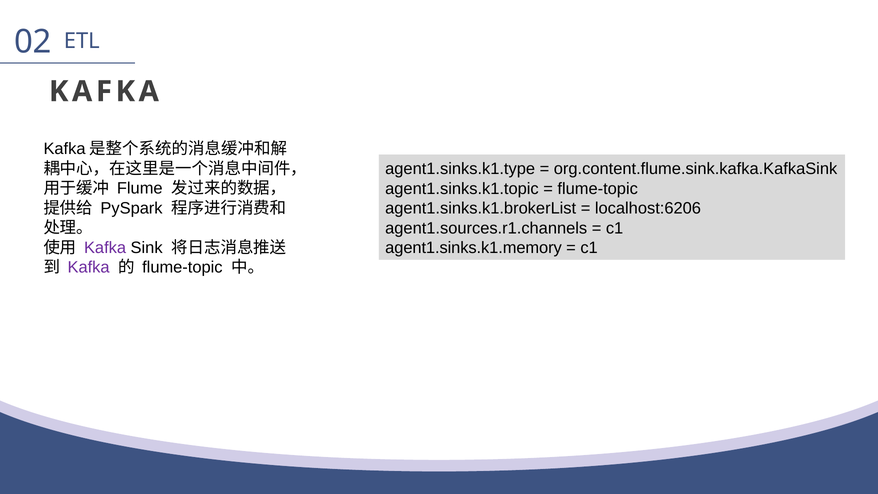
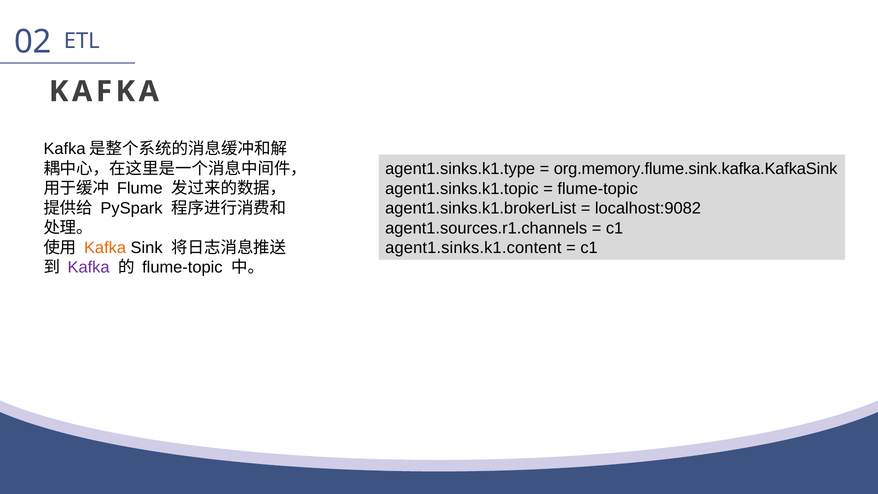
org.content.flume.sink.kafka.KafkaSink: org.content.flume.sink.kafka.KafkaSink -> org.memory.flume.sink.kafka.KafkaSink
localhost:6206: localhost:6206 -> localhost:9082
agent1.sinks.k1.memory: agent1.sinks.k1.memory -> agent1.sinks.k1.content
Kafka at (105, 248) colour: purple -> orange
